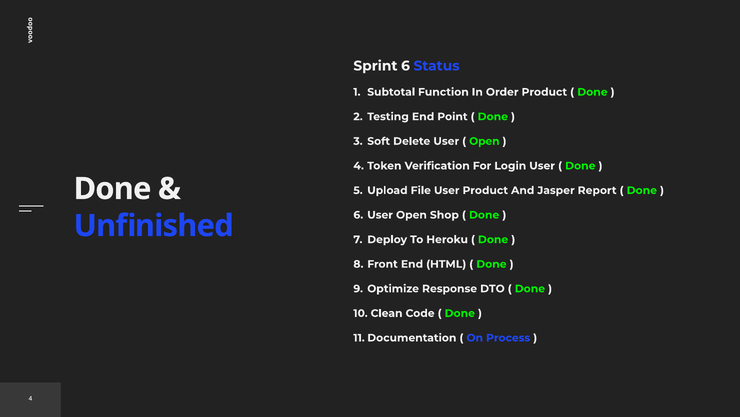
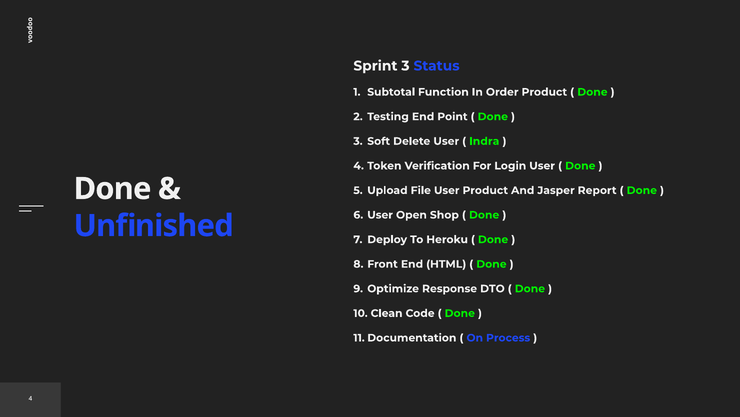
Sprint 6: 6 -> 3
Open at (484, 141): Open -> Indra
